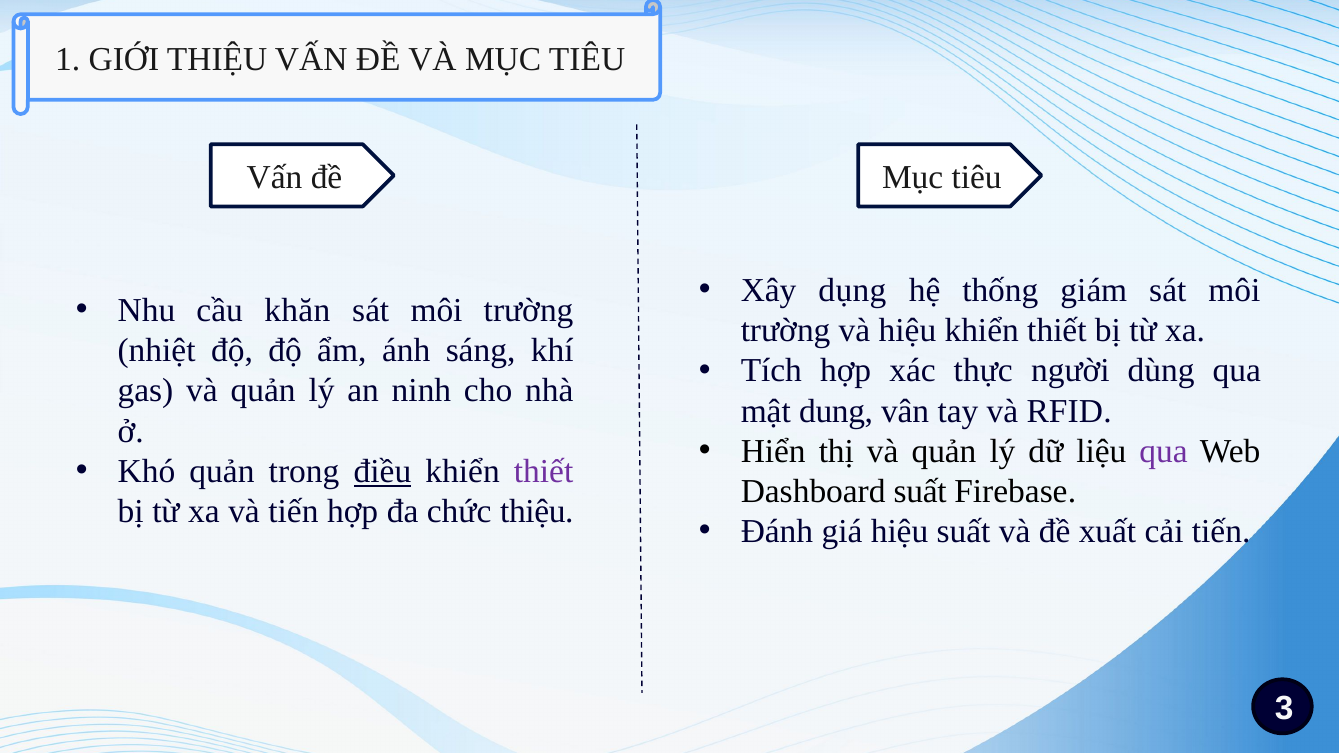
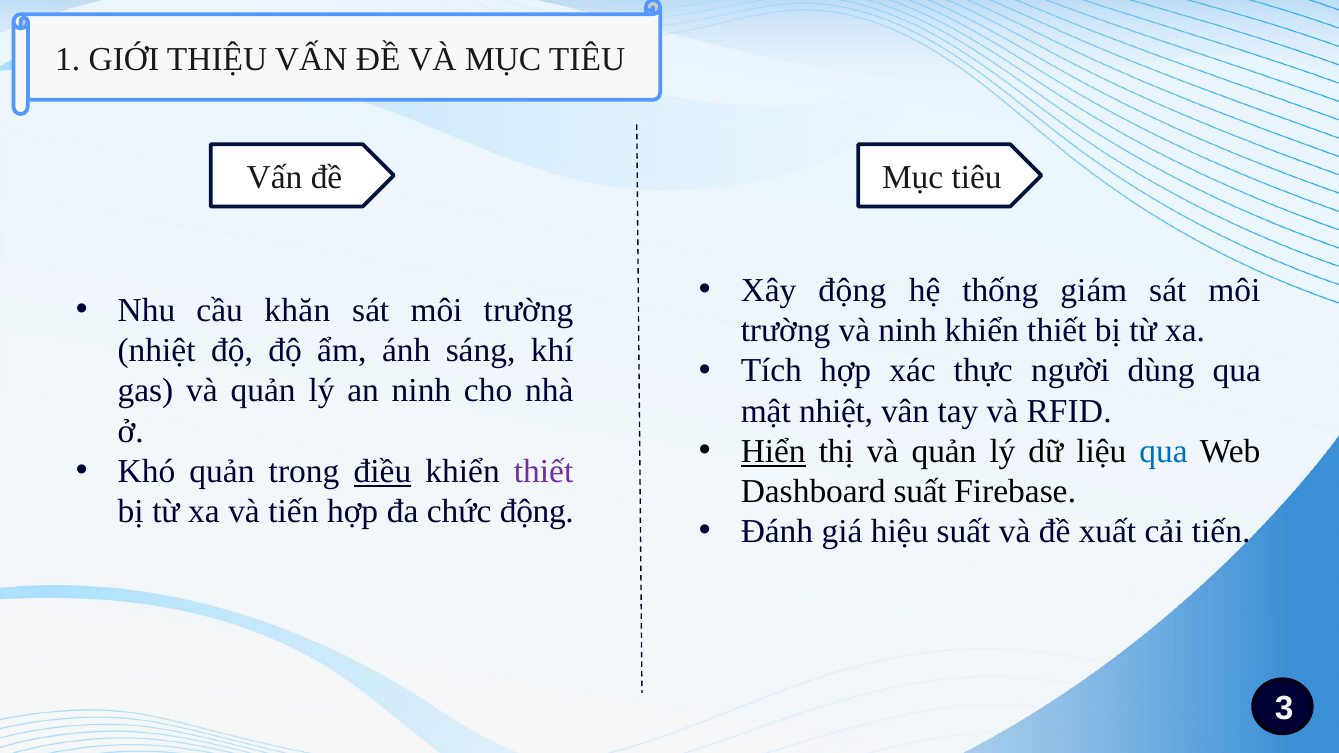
Xây dụng: dụng -> động
và hiệu: hiệu -> ninh
mật dung: dung -> nhiệt
Hiển underline: none -> present
qua at (1163, 451) colour: purple -> blue
chức thiệu: thiệu -> động
